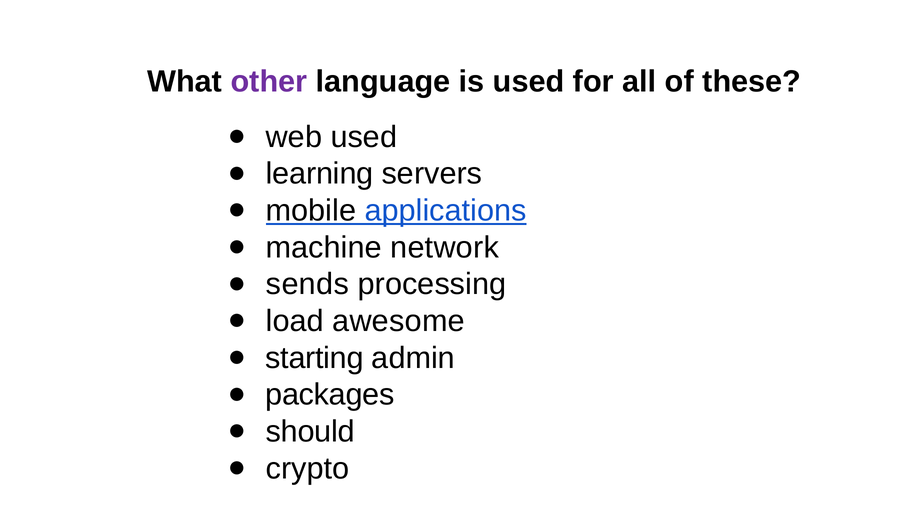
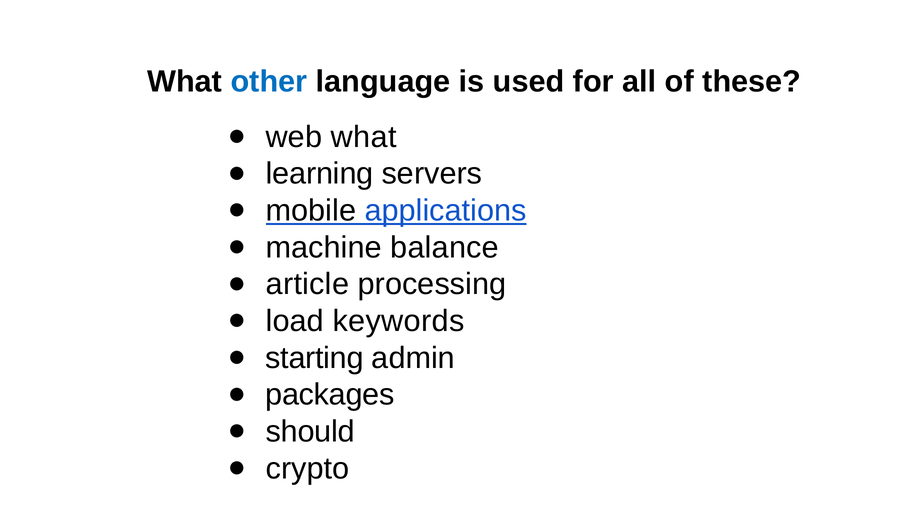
other colour: purple -> blue
web used: used -> what
network: network -> balance
sends: sends -> article
awesome: awesome -> keywords
